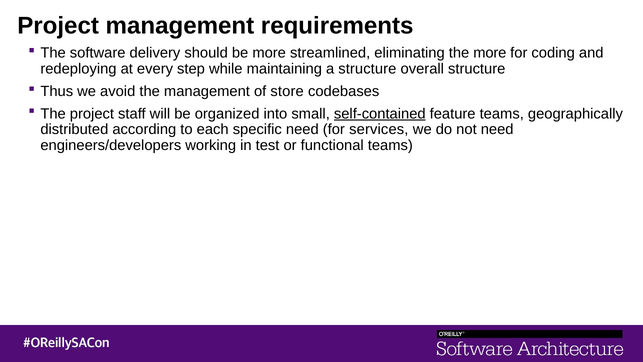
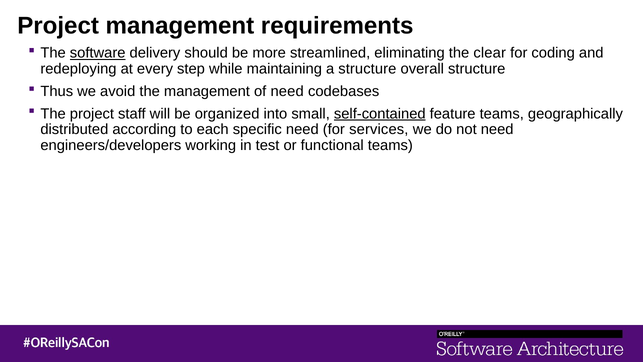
software underline: none -> present
the more: more -> clear
of store: store -> need
